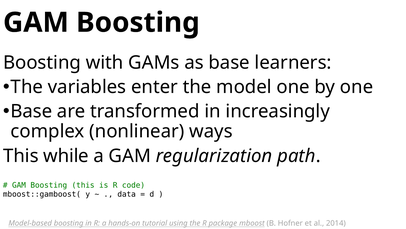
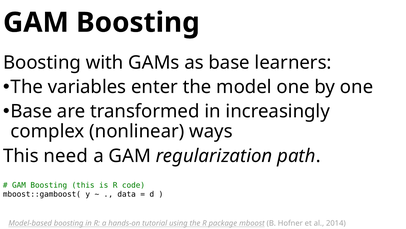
while: while -> need
